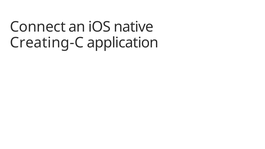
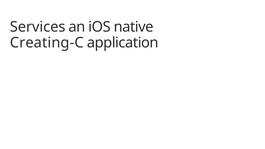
Connect: Connect -> Services
